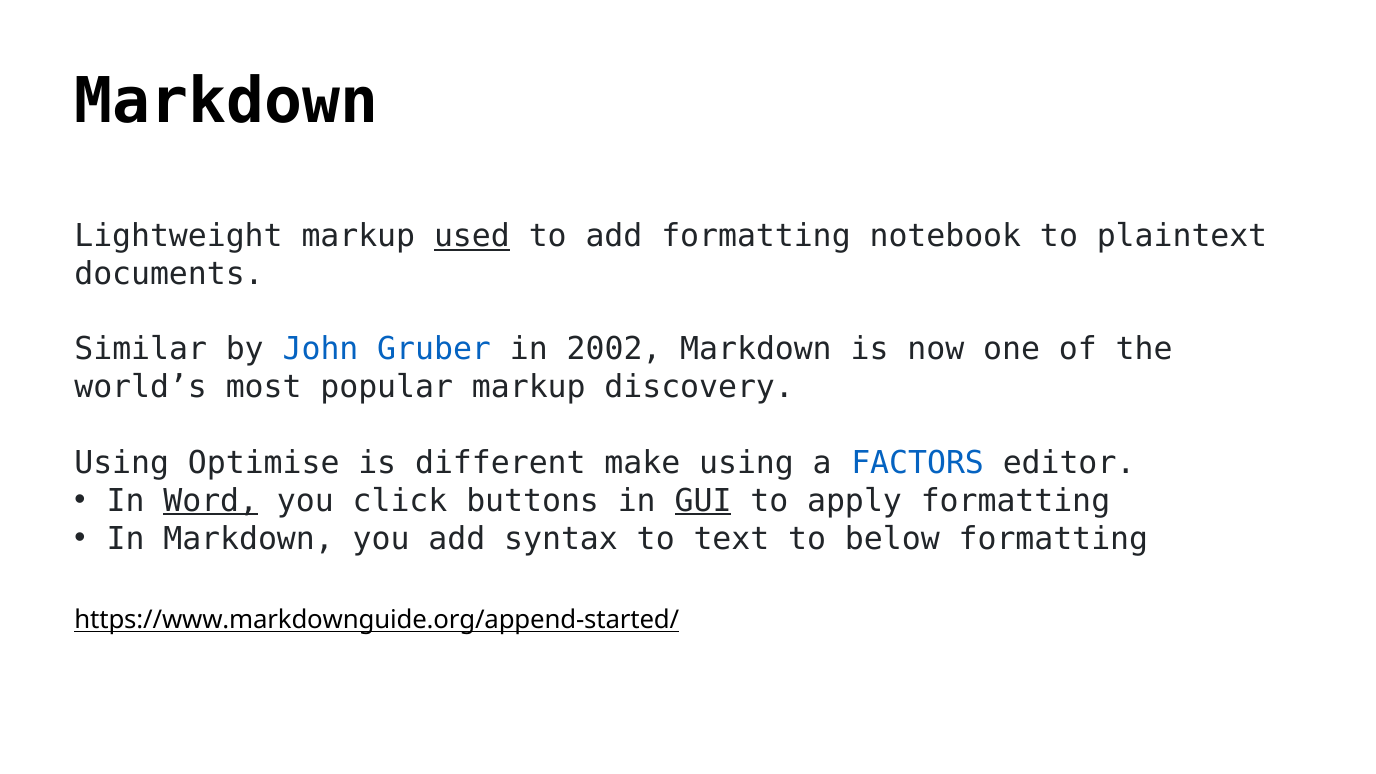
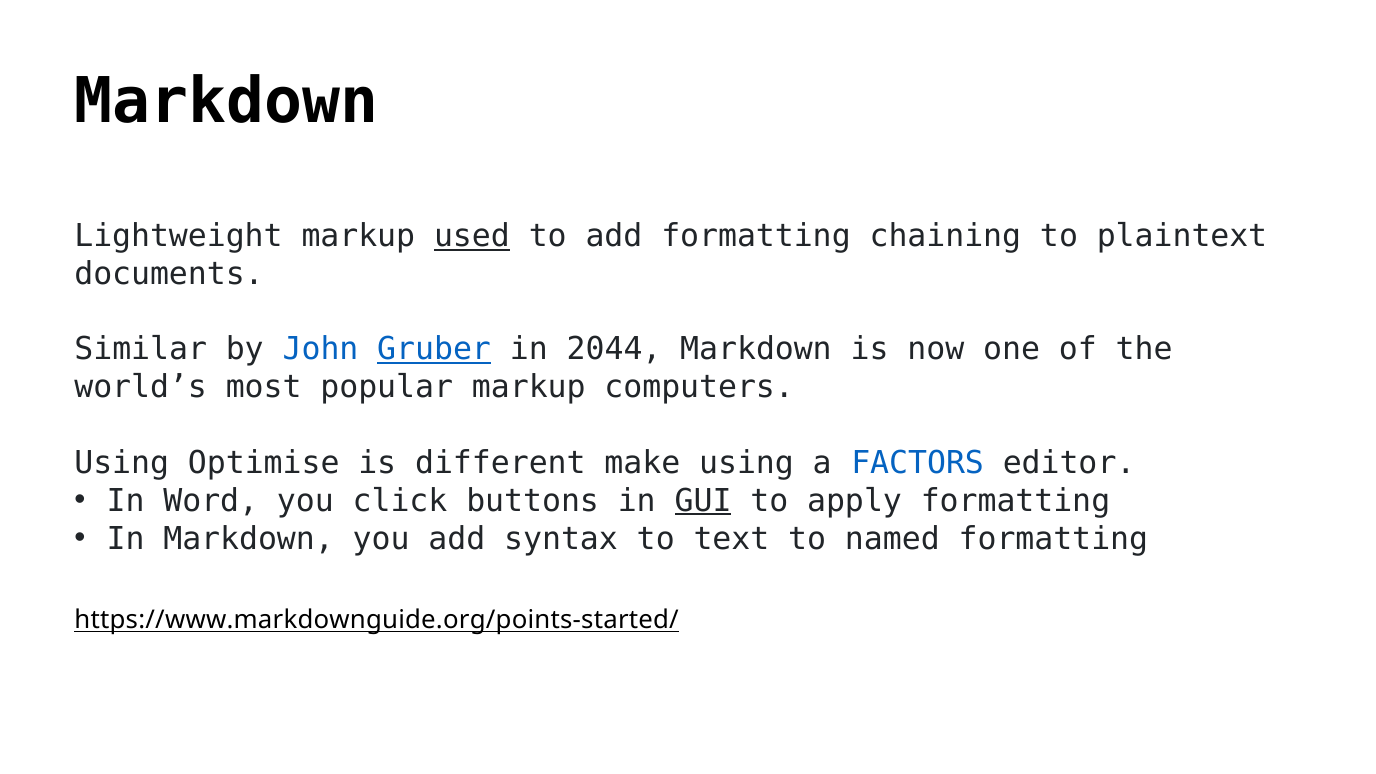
notebook: notebook -> chaining
Gruber underline: none -> present
2002: 2002 -> 2044
discovery: discovery -> computers
Word underline: present -> none
below: below -> named
https://www.markdownguide.org/append-started/: https://www.markdownguide.org/append-started/ -> https://www.markdownguide.org/points-started/
